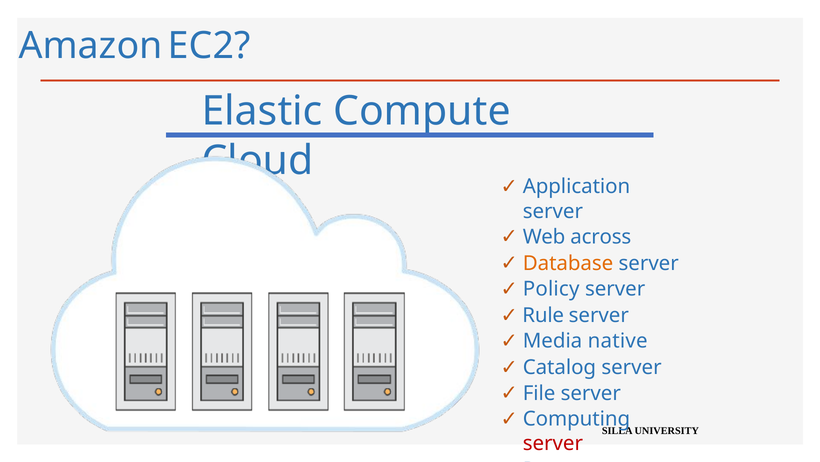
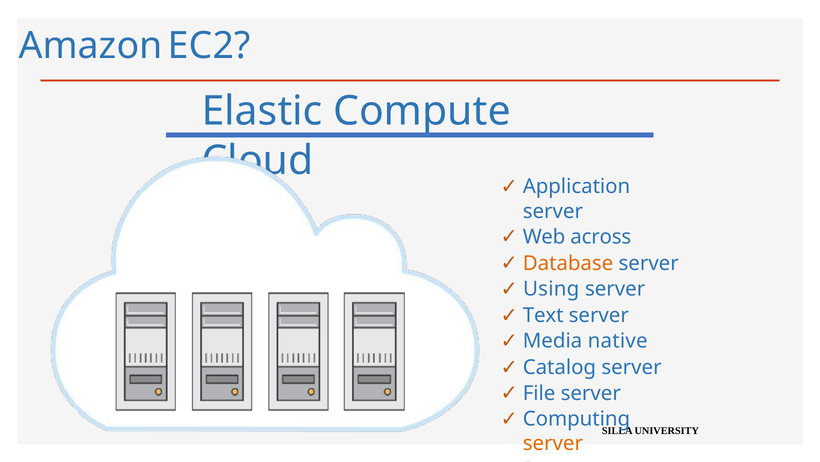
Policy: Policy -> Using
Rule: Rule -> Text
server at (553, 443) colour: red -> orange
